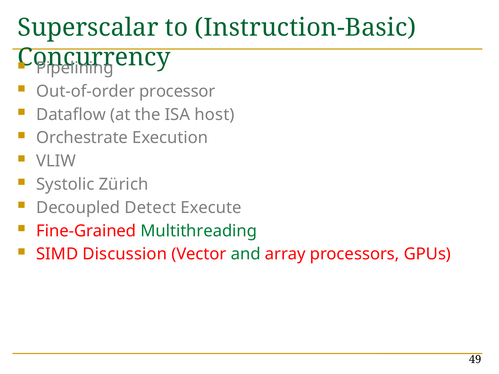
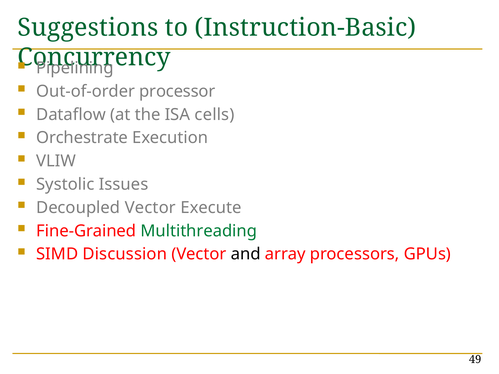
Superscalar: Superscalar -> Suggestions
host: host -> cells
Zürich: Zürich -> Issues
Decoupled Detect: Detect -> Vector
and colour: green -> black
